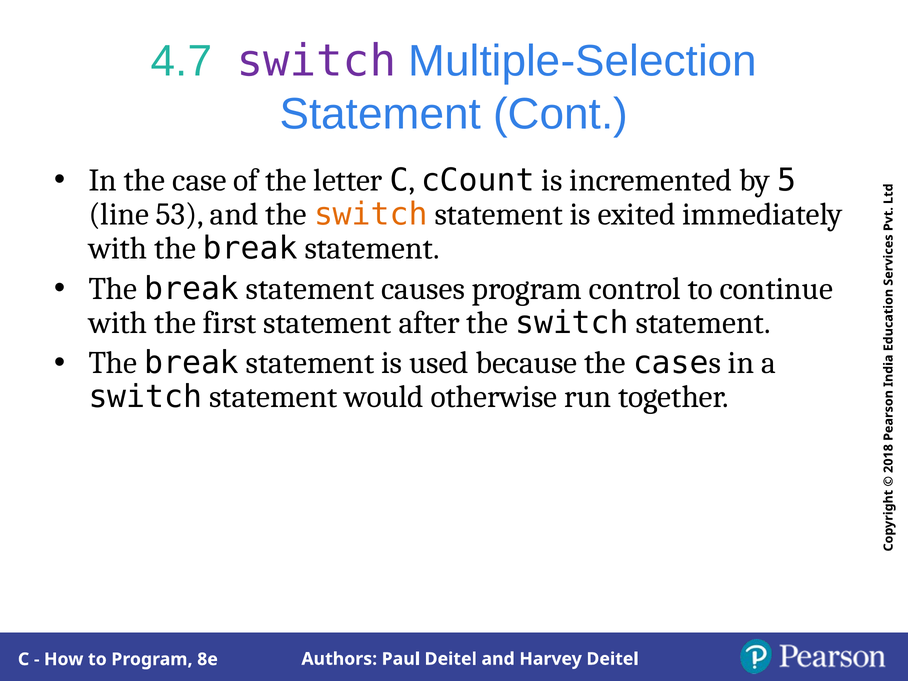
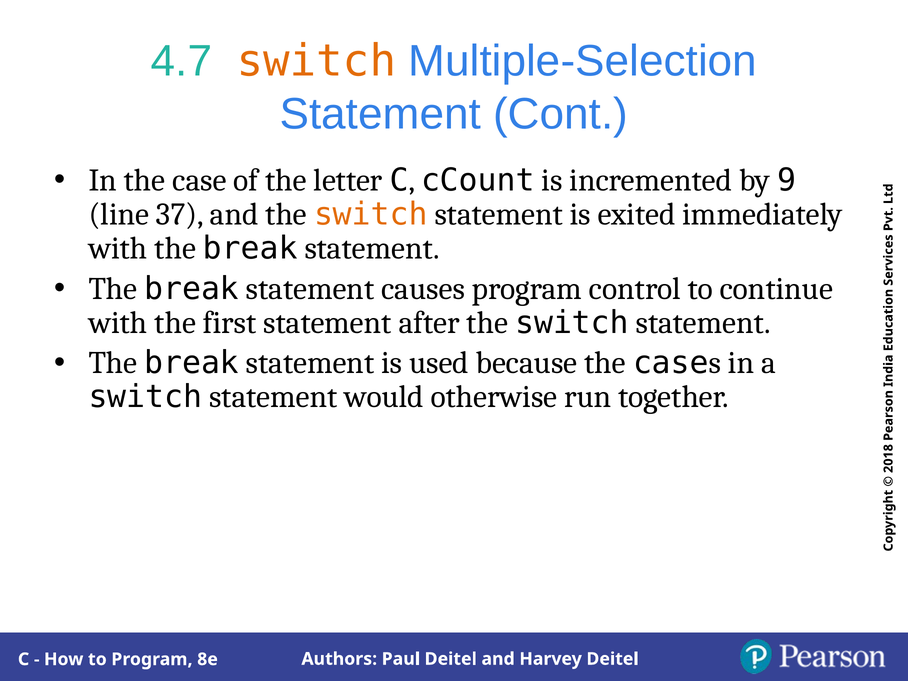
switch at (316, 61) colour: purple -> orange
5: 5 -> 9
53: 53 -> 37
